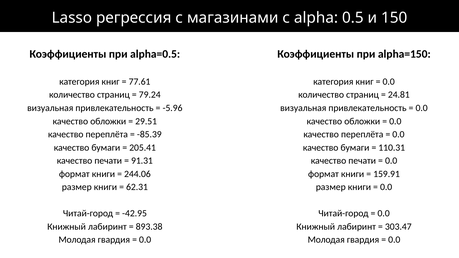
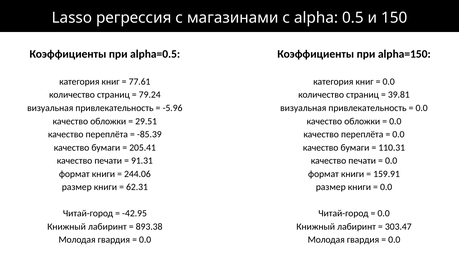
24.81: 24.81 -> 39.81
